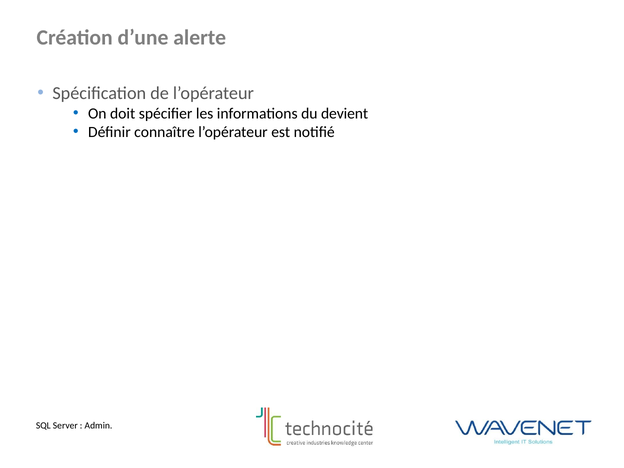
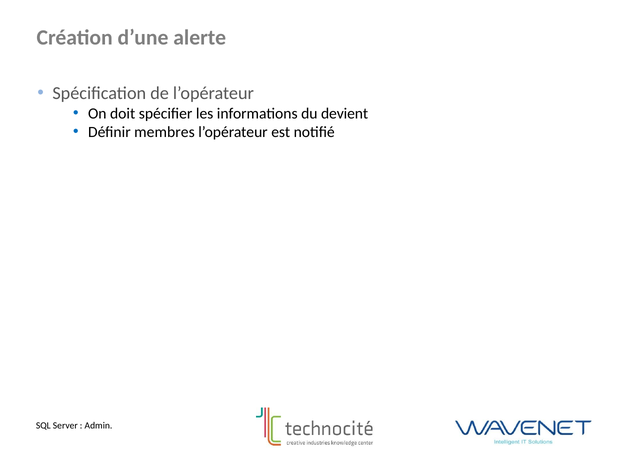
connaître: connaître -> membres
